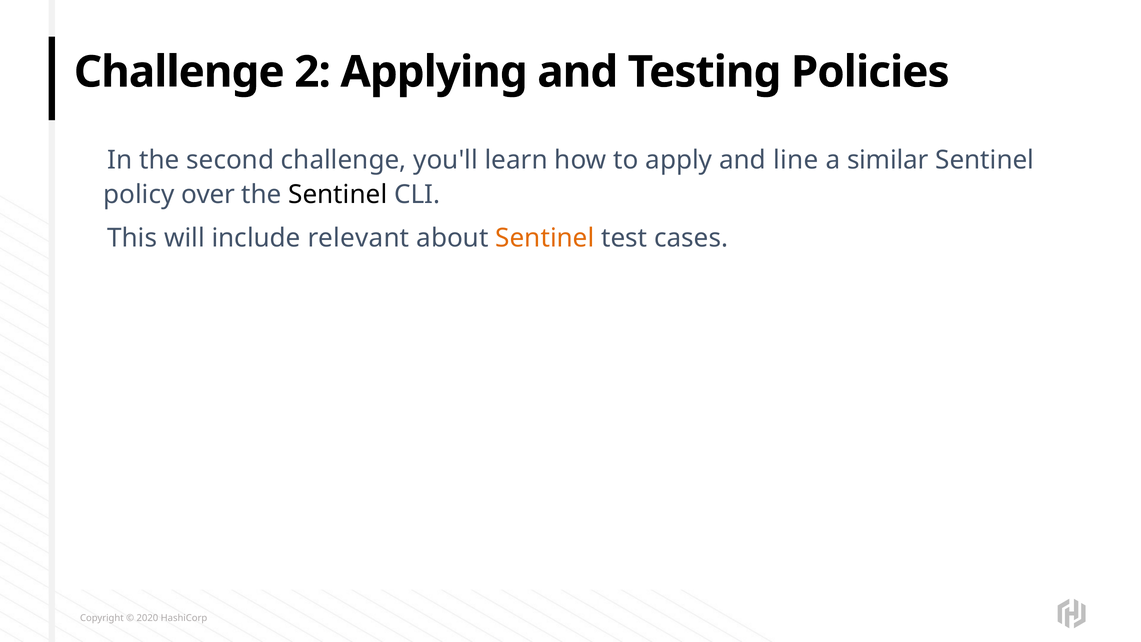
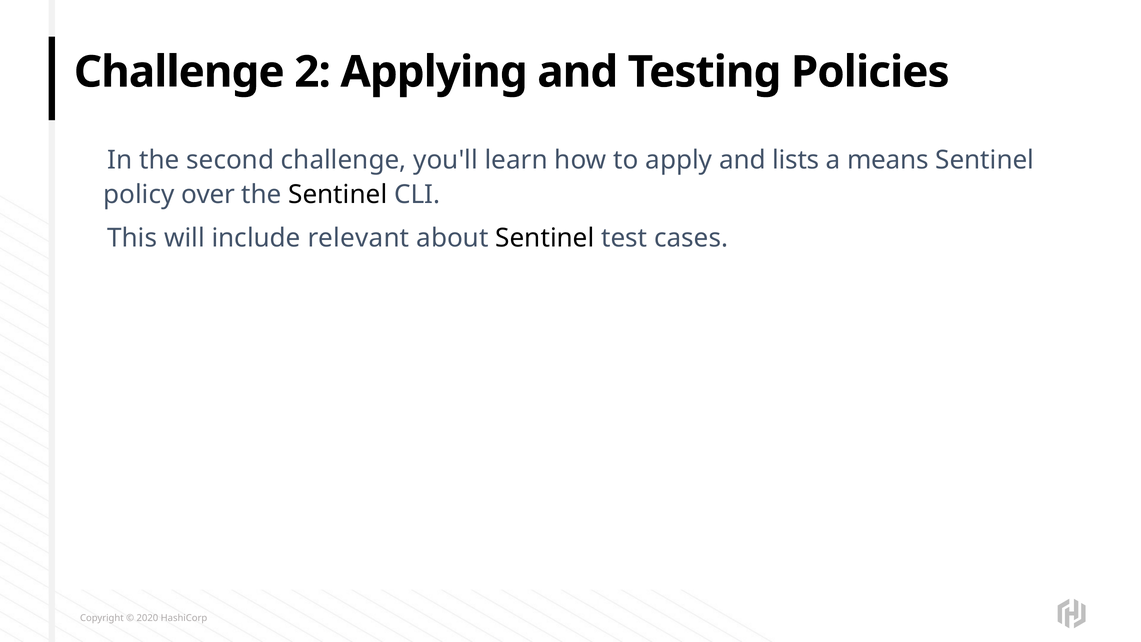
line: line -> lists
similar: similar -> means
Sentinel at (545, 238) colour: orange -> black
